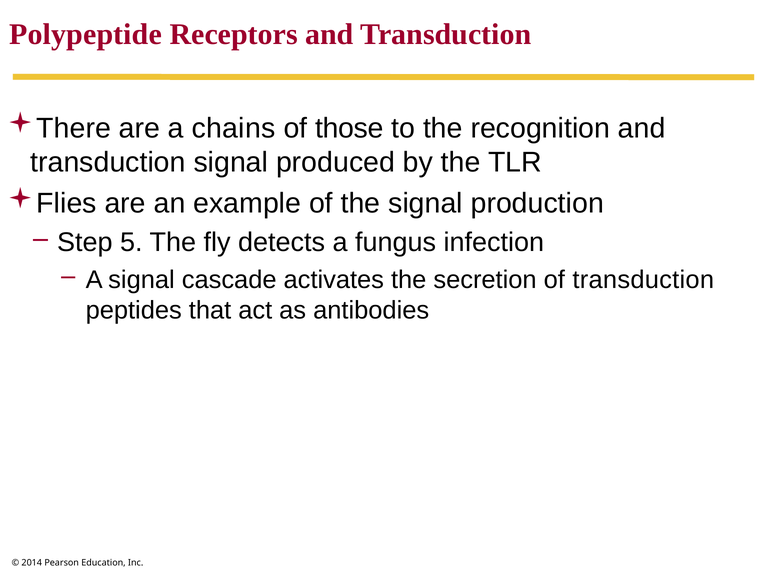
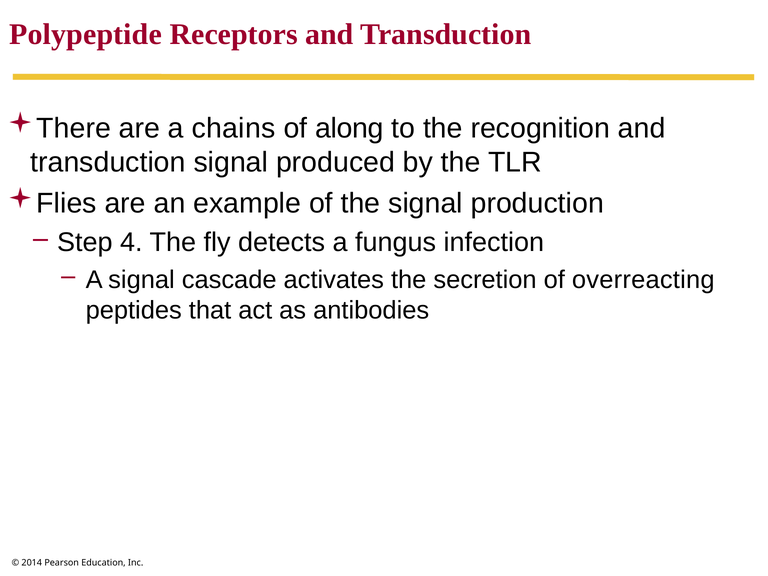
those: those -> along
5: 5 -> 4
of transduction: transduction -> overreacting
